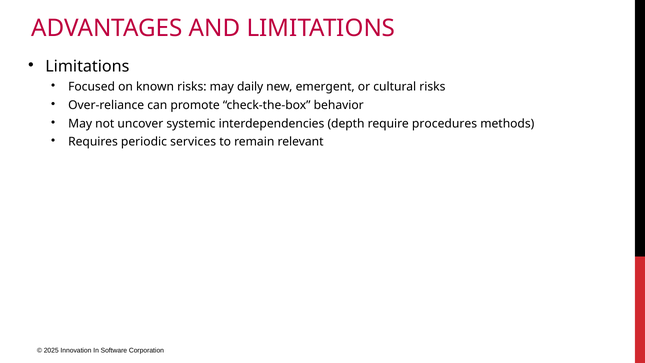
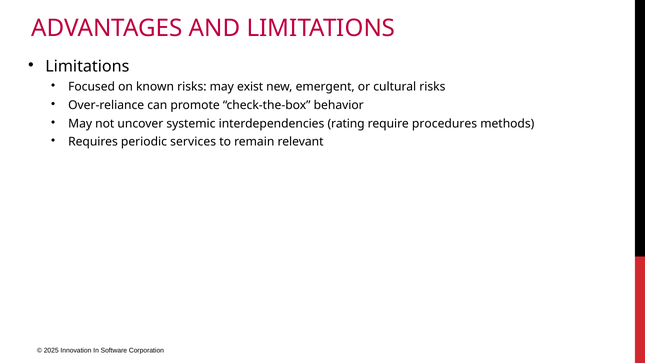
daily: daily -> exist
depth: depth -> rating
